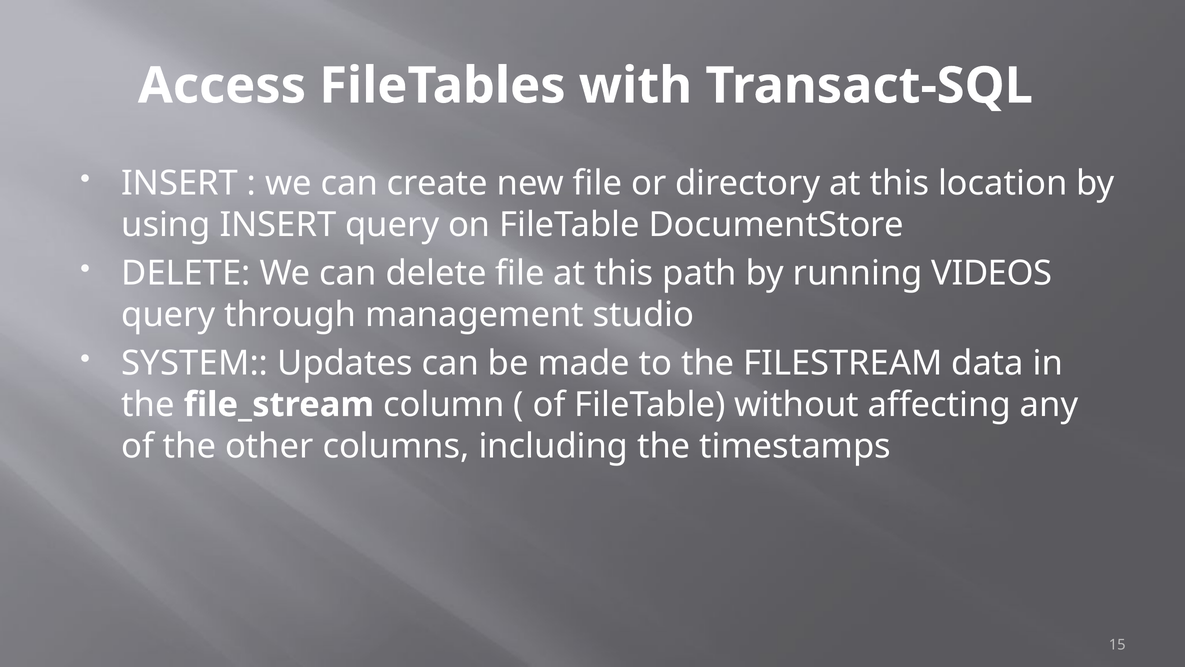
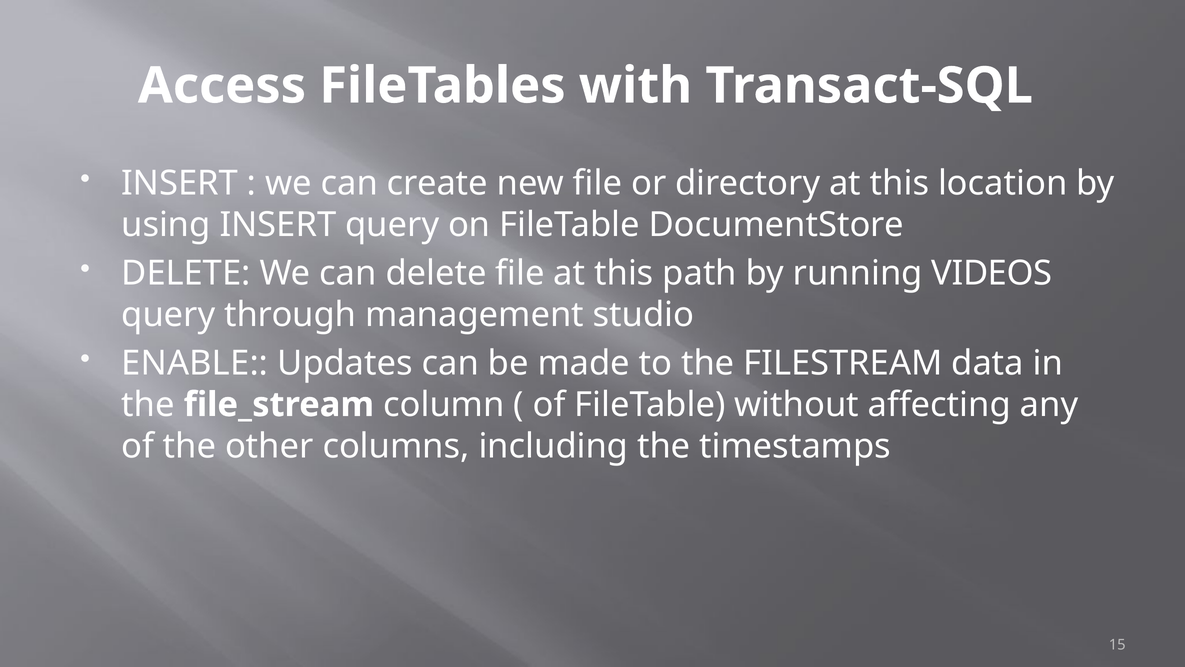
SYSTEM: SYSTEM -> ENABLE
